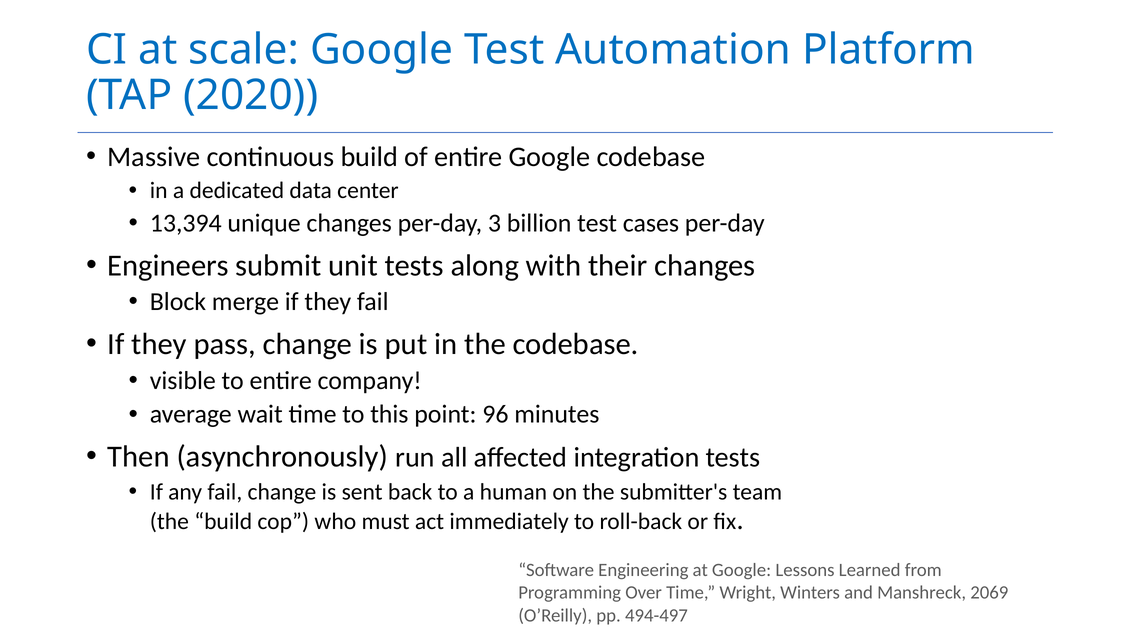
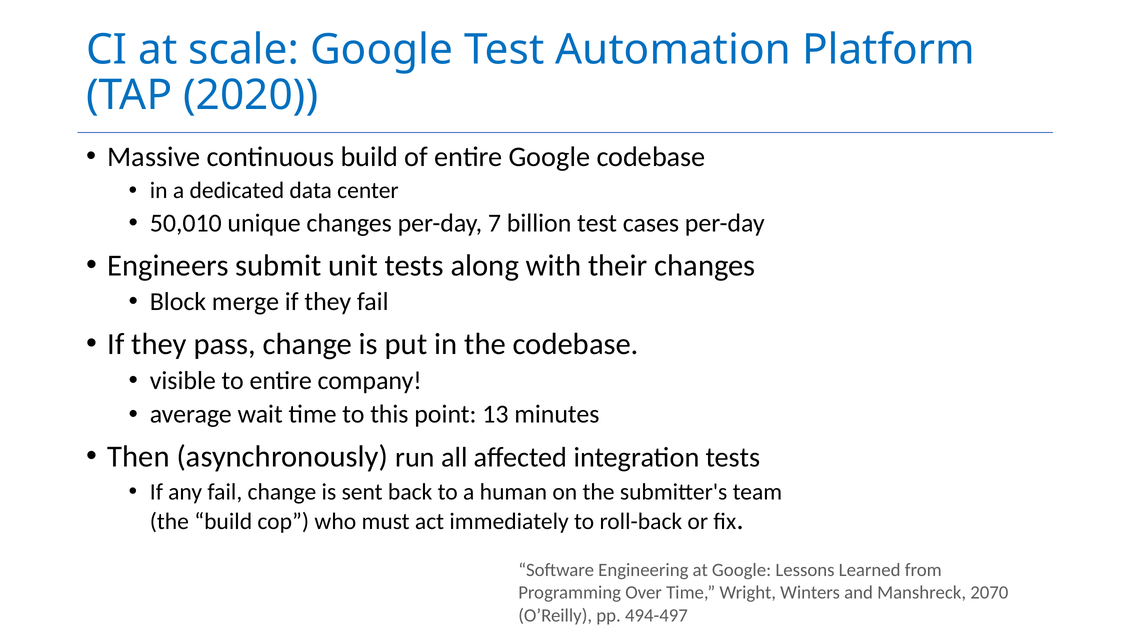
13,394: 13,394 -> 50,010
3: 3 -> 7
96: 96 -> 13
2069: 2069 -> 2070
